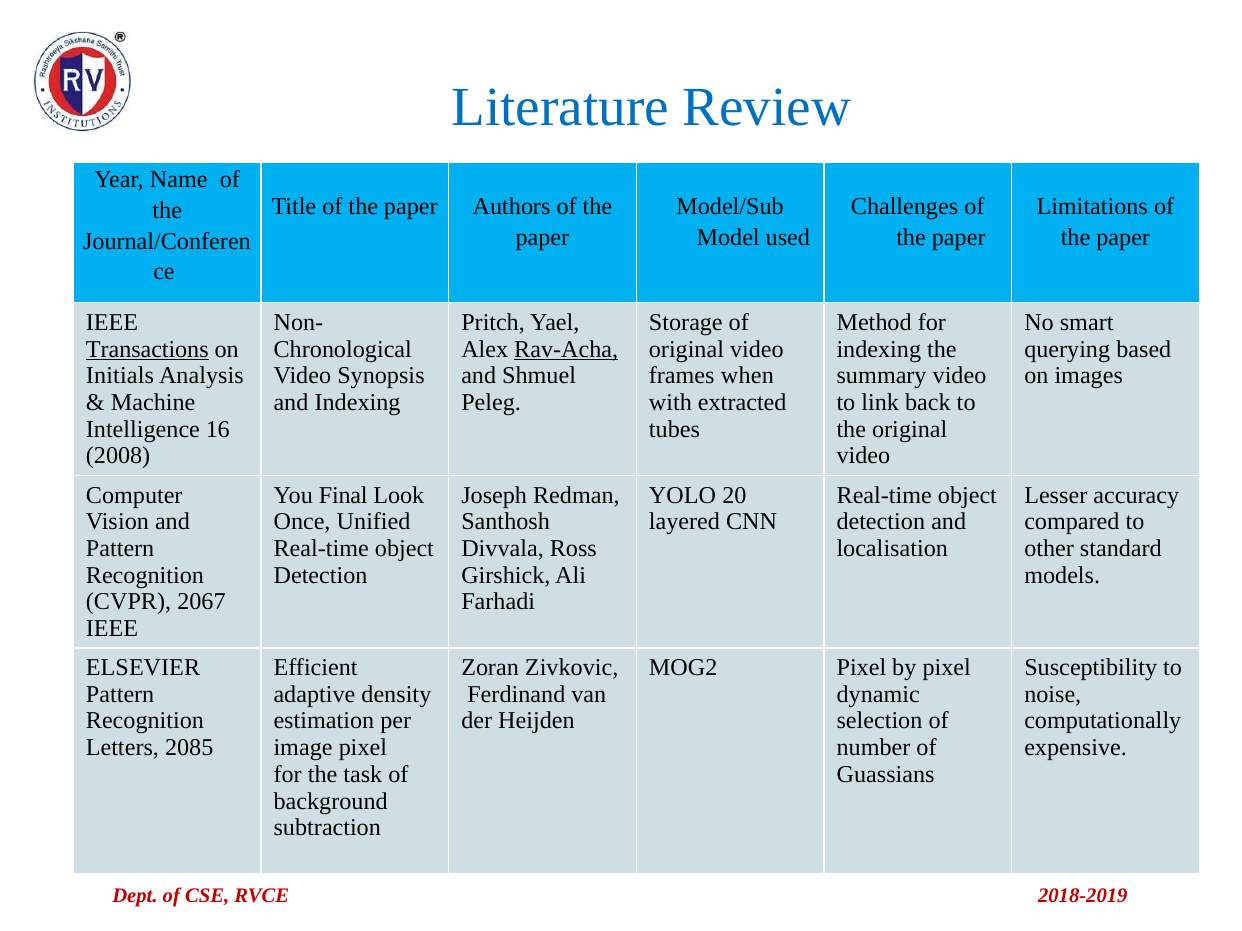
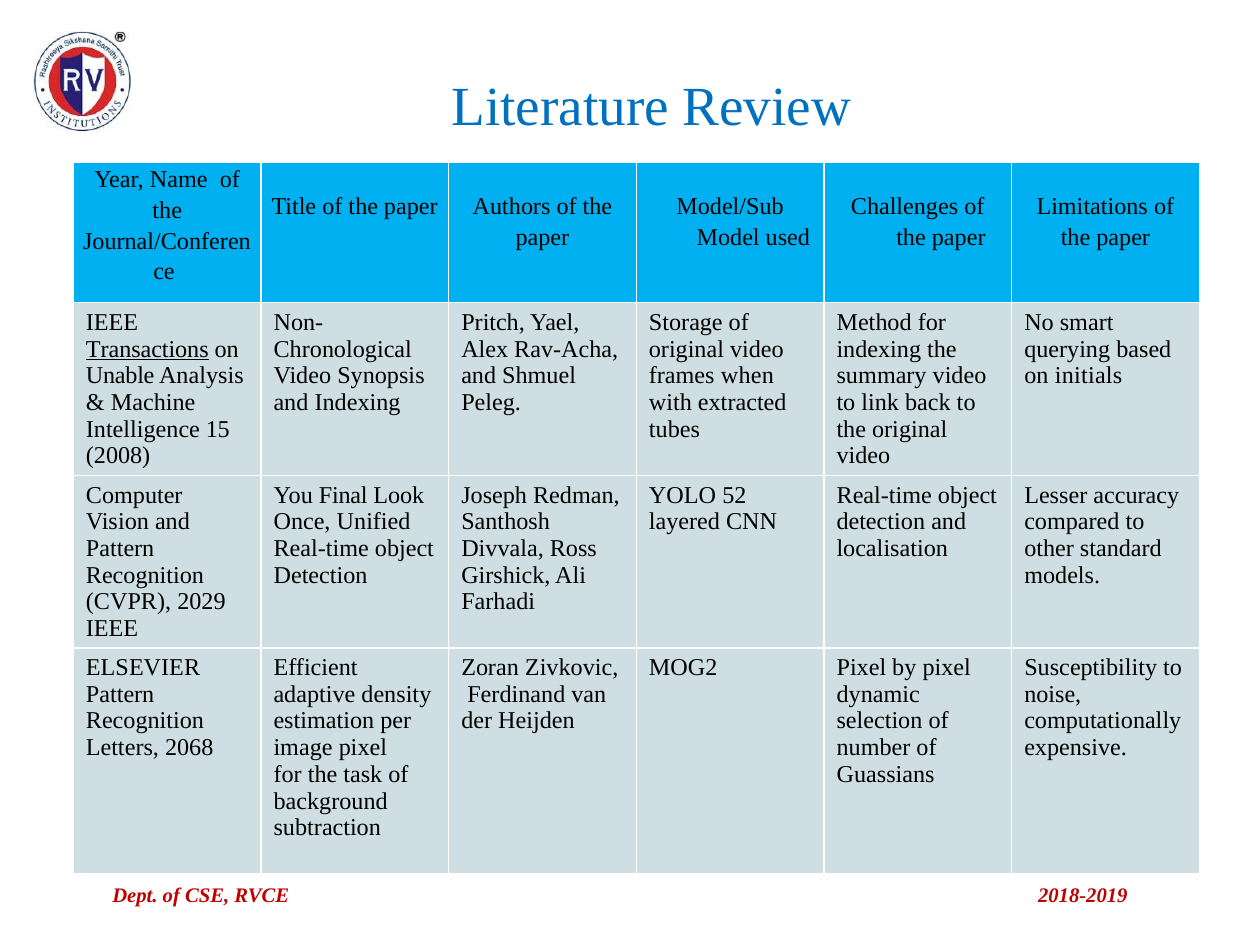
Rav-Acha underline: present -> none
Initials: Initials -> Unable
images: images -> initials
16: 16 -> 15
20: 20 -> 52
2067: 2067 -> 2029
2085: 2085 -> 2068
